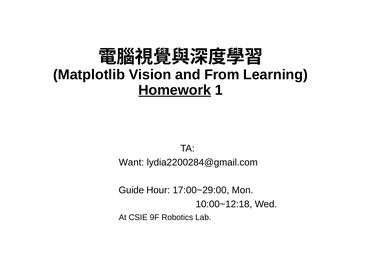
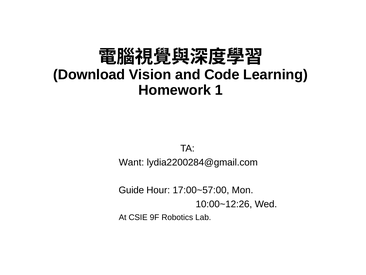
Matplotlib: Matplotlib -> Download
From: From -> Code
Homework underline: present -> none
17:00~29:00: 17:00~29:00 -> 17:00~57:00
10:00~12:18: 10:00~12:18 -> 10:00~12:26
